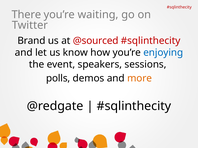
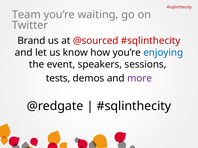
There: There -> Team
polls: polls -> tests
more colour: orange -> purple
